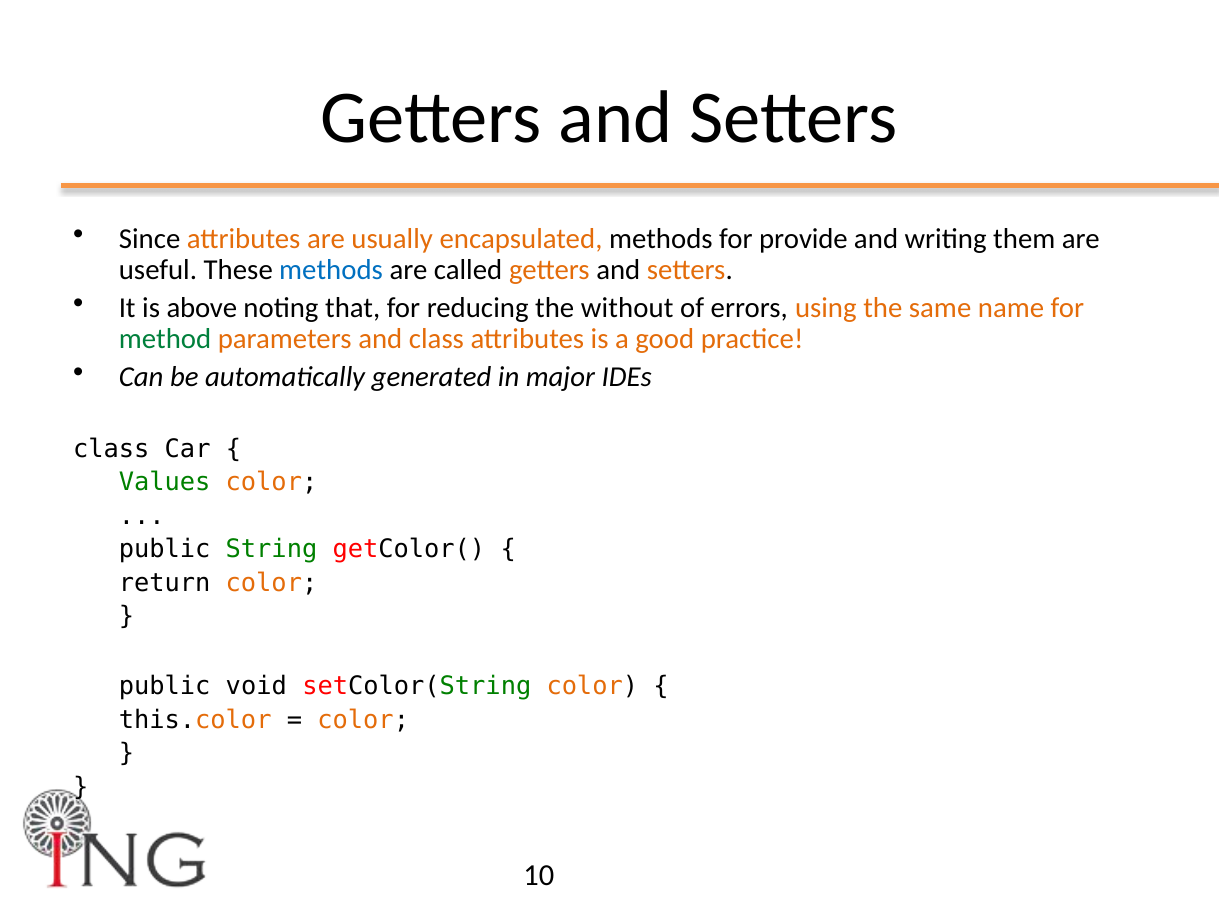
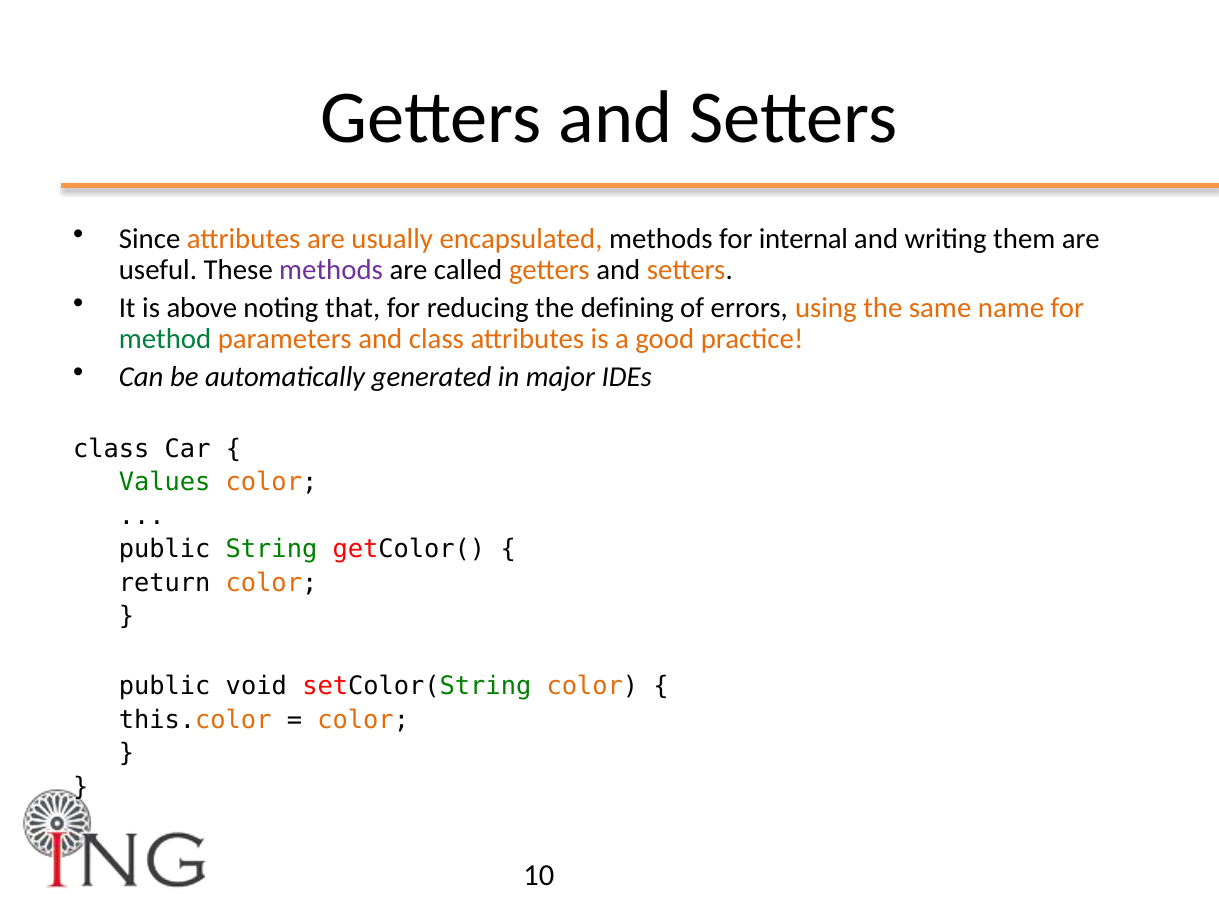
provide: provide -> internal
methods at (331, 270) colour: blue -> purple
without: without -> defining
